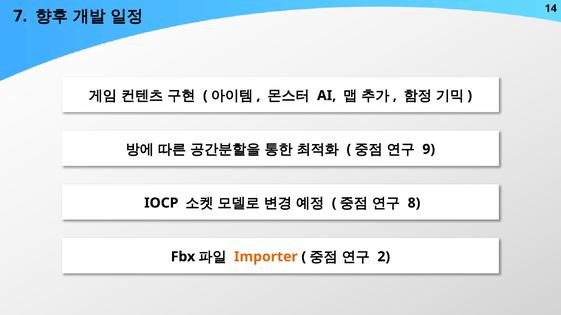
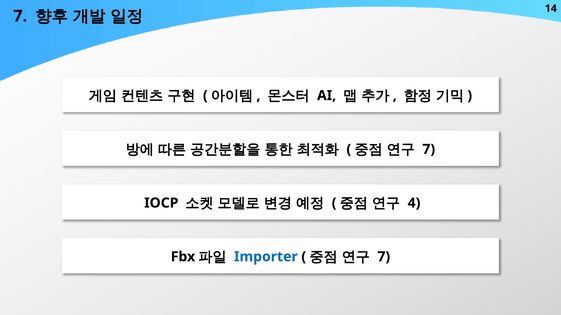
9 at (429, 149): 9 -> 7
8: 8 -> 4
Importer colour: orange -> blue
2 at (384, 257): 2 -> 7
